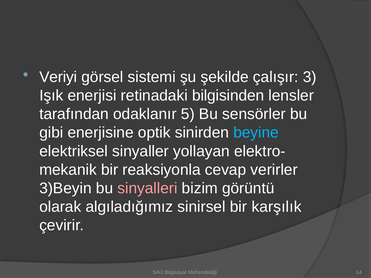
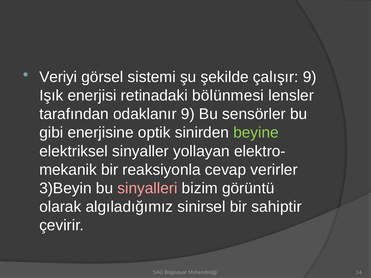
çalışır 3: 3 -> 9
bilgisinden: bilgisinden -> bölünmesi
odaklanır 5: 5 -> 9
beyine colour: light blue -> light green
karşılık: karşılık -> sahiptir
